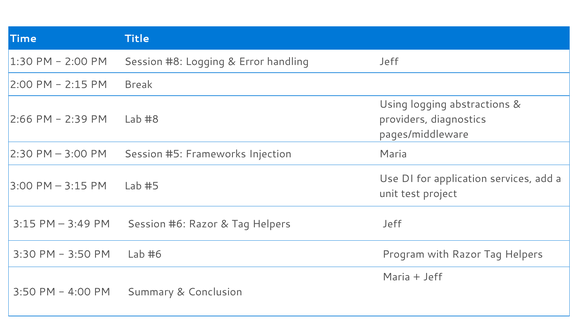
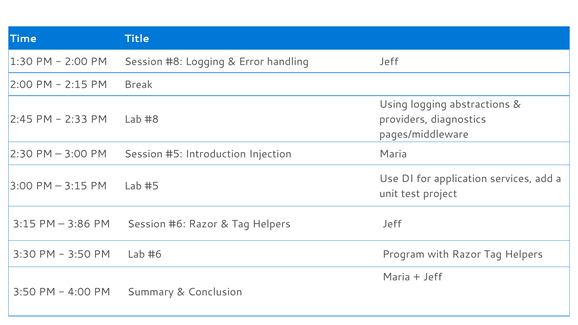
2:66: 2:66 -> 2:45
2:39: 2:39 -> 2:33
Frameworks: Frameworks -> Introduction
3:49: 3:49 -> 3:86
